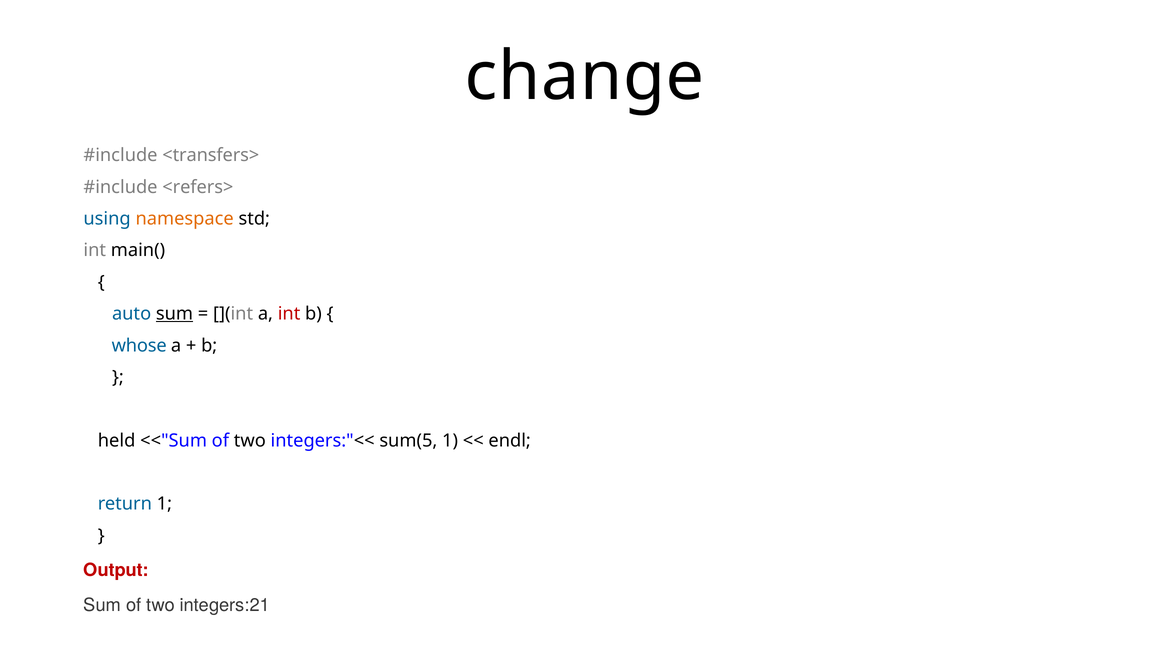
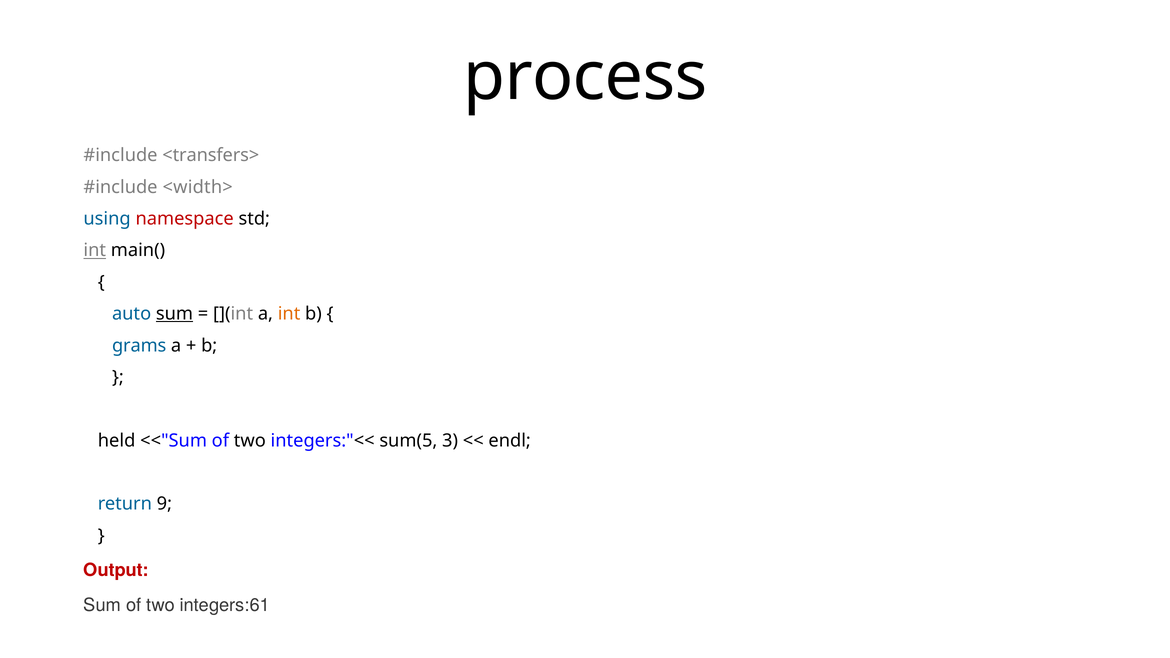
change: change -> process
<refers>: <refers> -> <width>
namespace colour: orange -> red
int at (95, 251) underline: none -> present
int at (289, 314) colour: red -> orange
whose: whose -> grams
sum(5 1: 1 -> 3
return 1: 1 -> 9
integers:21: integers:21 -> integers:61
